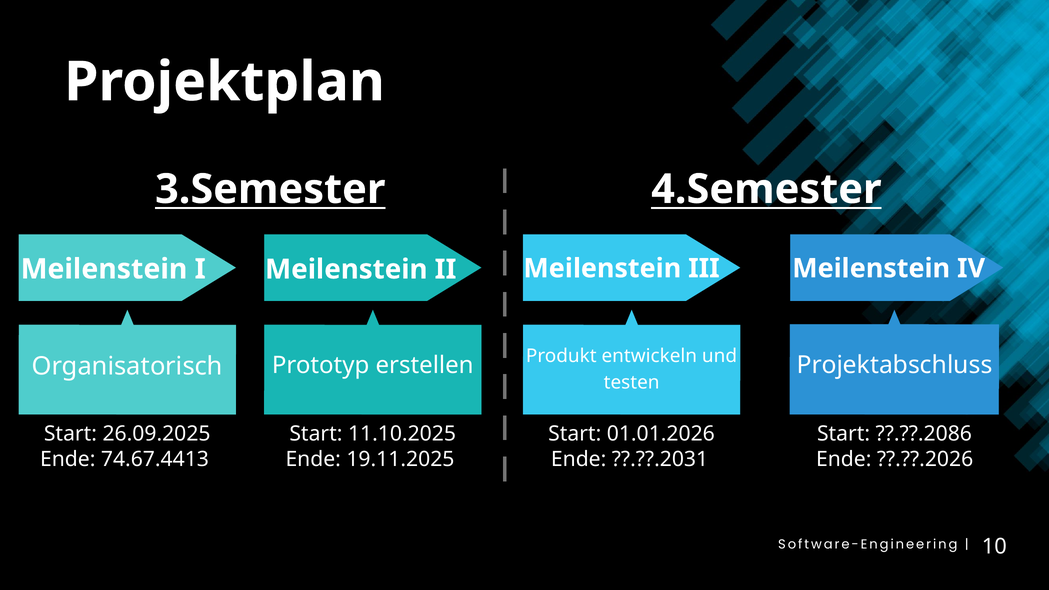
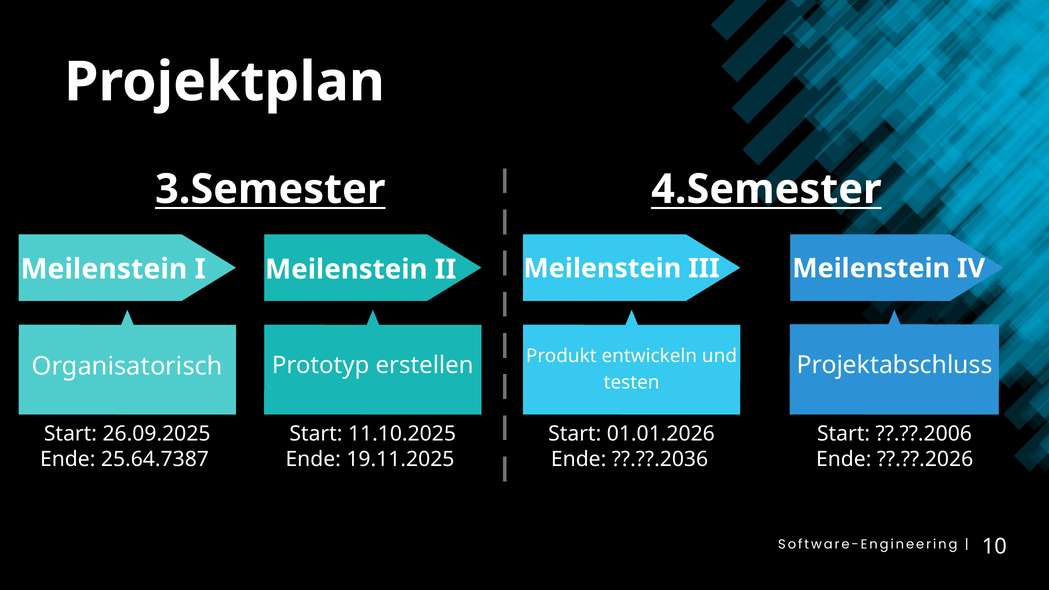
??.??.2086: ??.??.2086 -> ??.??.2006
74.67.4413: 74.67.4413 -> 25.64.7387
??.??.2031: ??.??.2031 -> ??.??.2036
